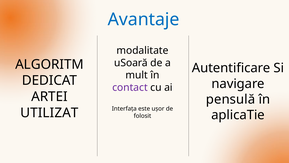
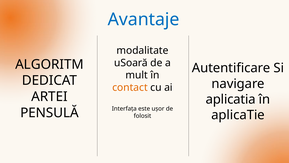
contact colour: purple -> orange
pensulă: pensulă -> aplicatia
UTILIZAT: UTILIZAT -> PENSULĂ
